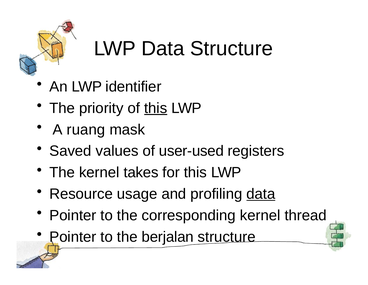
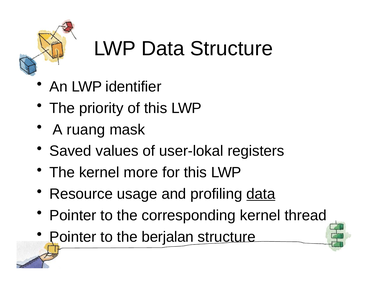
this at (156, 108) underline: present -> none
user-used: user-used -> user-lokal
takes: takes -> more
